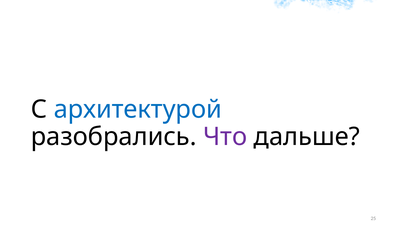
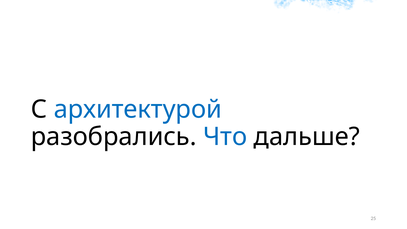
Что colour: purple -> blue
